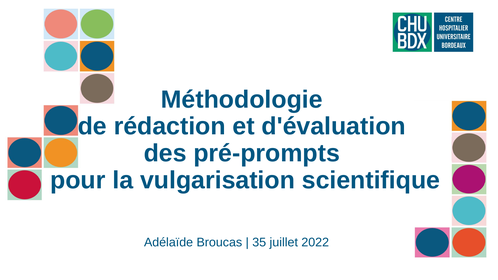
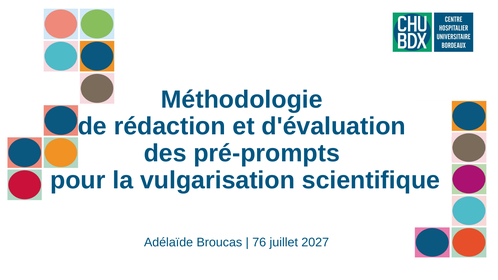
35: 35 -> 76
2022: 2022 -> 2027
